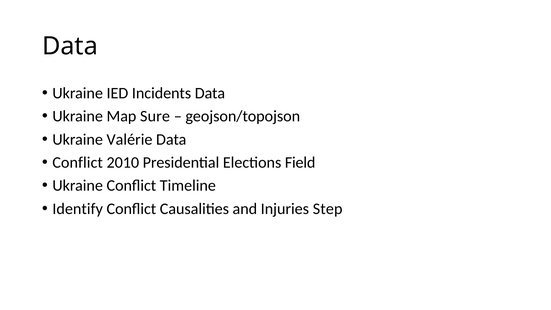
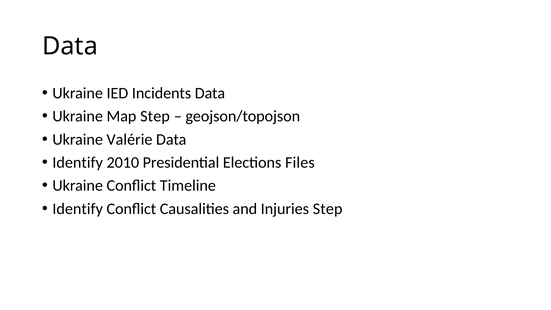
Map Sure: Sure -> Step
Conflict at (78, 162): Conflict -> Identify
Field: Field -> Files
